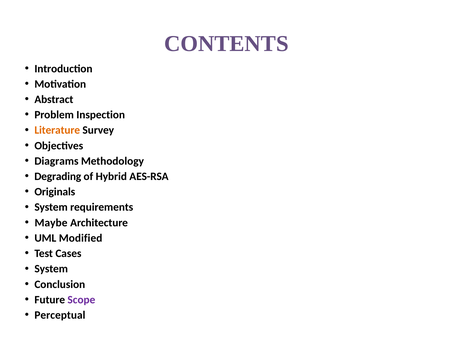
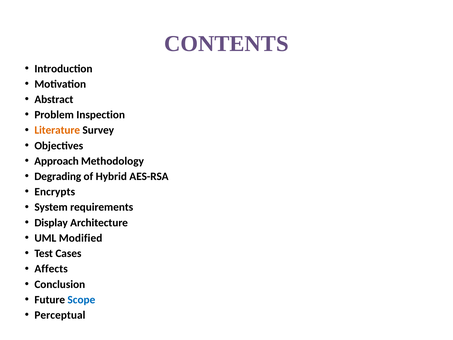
Diagrams: Diagrams -> Approach
Originals: Originals -> Encrypts
Maybe: Maybe -> Display
System at (51, 269): System -> Affects
Scope colour: purple -> blue
